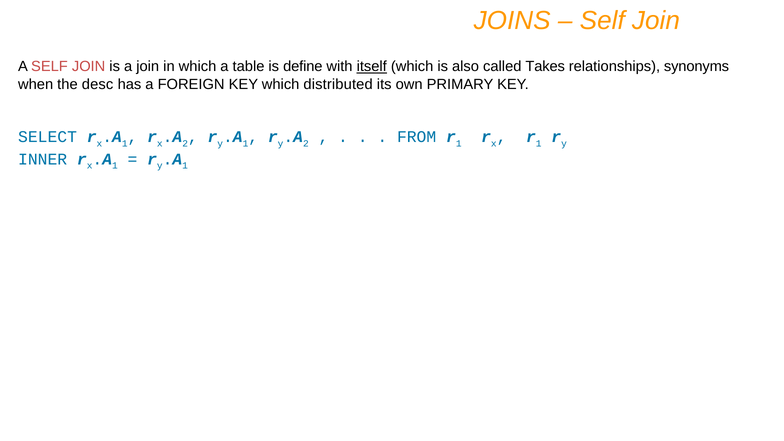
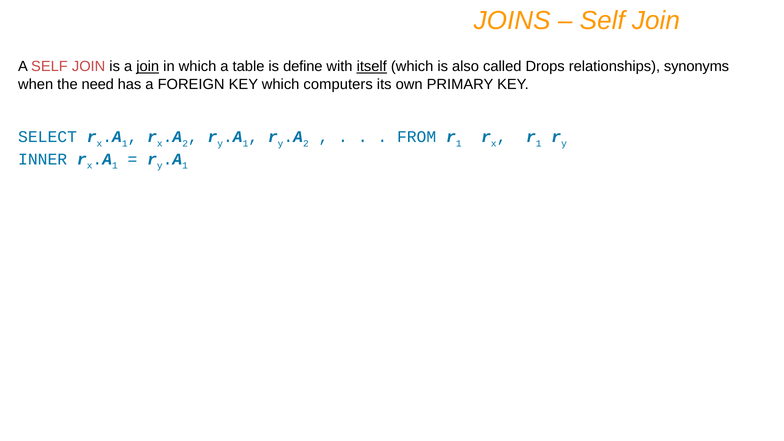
join at (148, 67) underline: none -> present
Takes: Takes -> Drops
desc: desc -> need
distributed: distributed -> computers
